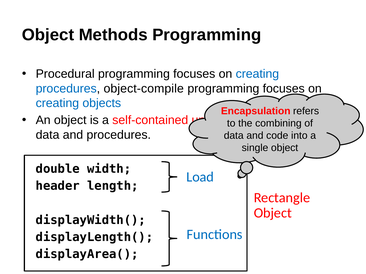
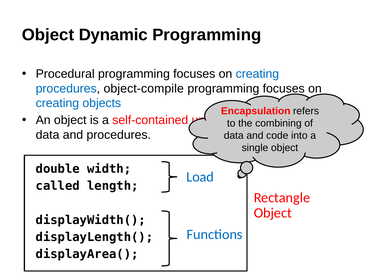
Methods: Methods -> Dynamic
header: header -> called
